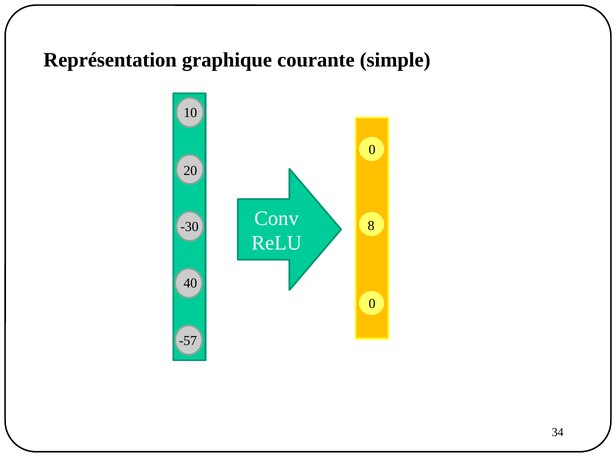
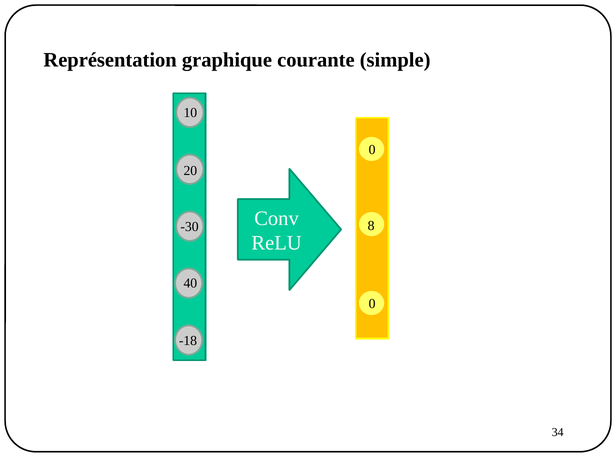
-57: -57 -> -18
